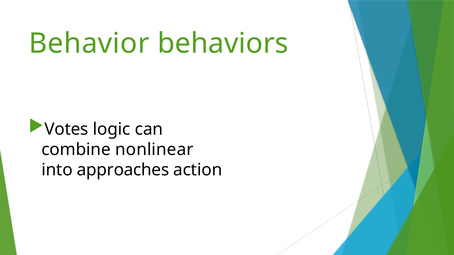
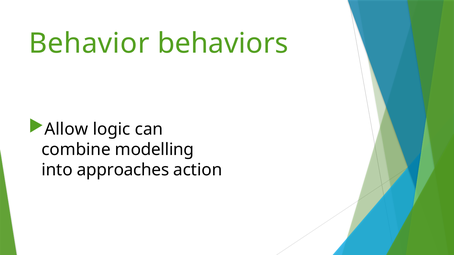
Votes: Votes -> Allow
nonlinear: nonlinear -> modelling
